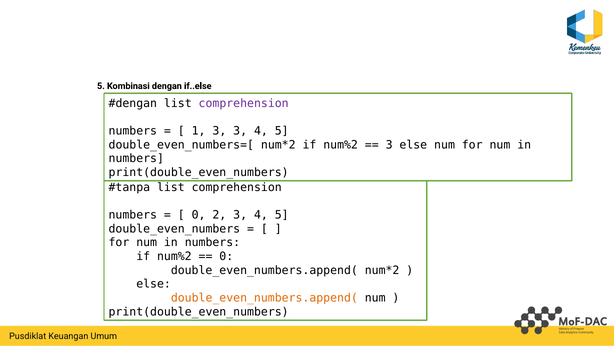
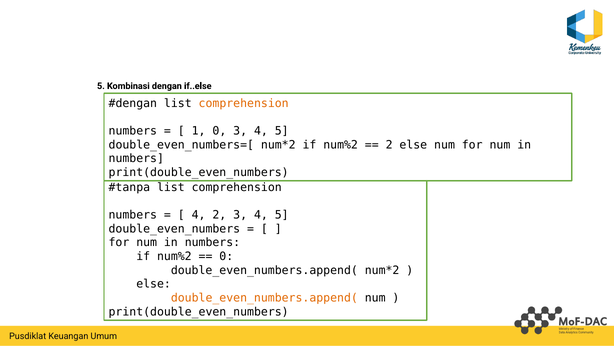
comprehension at (244, 103) colour: purple -> orange
1 3: 3 -> 0
3 at (389, 145): 3 -> 2
0 at (199, 215): 0 -> 4
